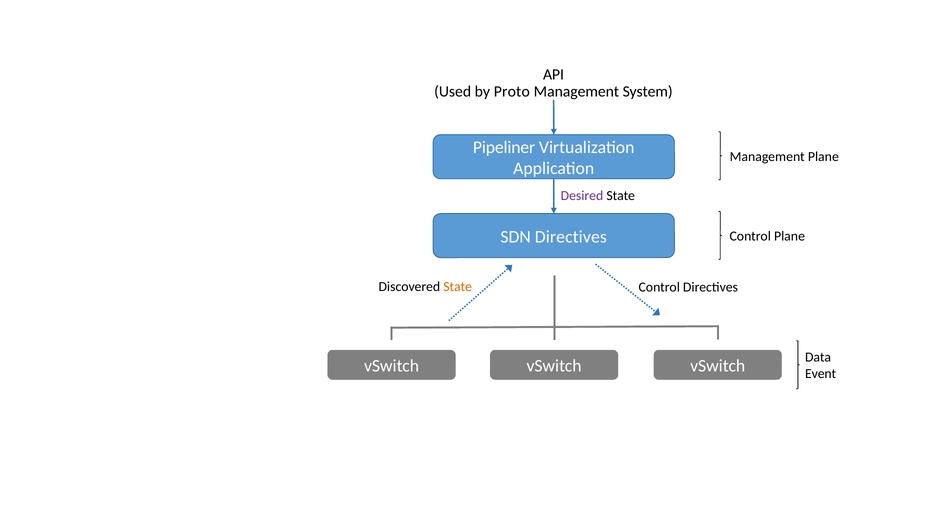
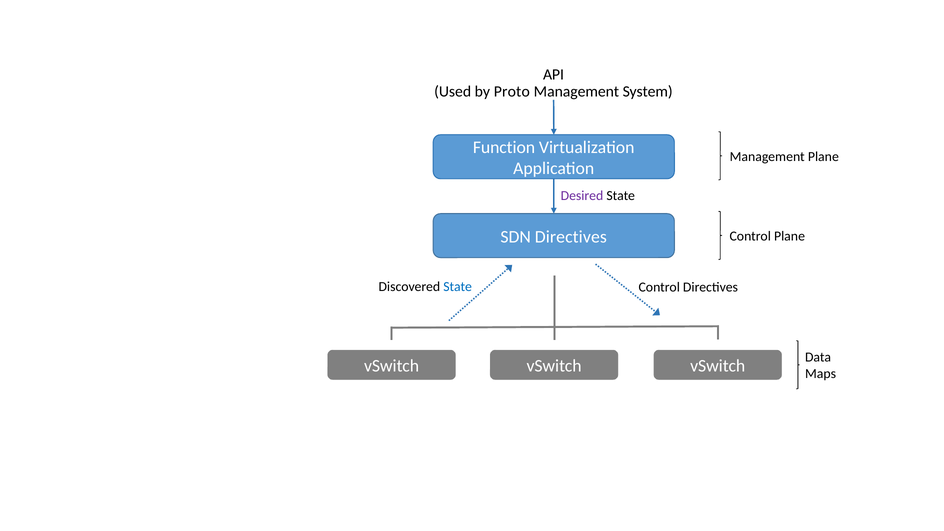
Pipeliner: Pipeliner -> Function
State at (458, 287) colour: orange -> blue
Event: Event -> Maps
